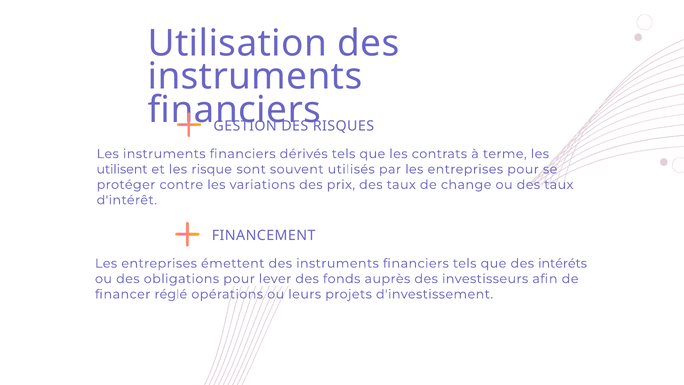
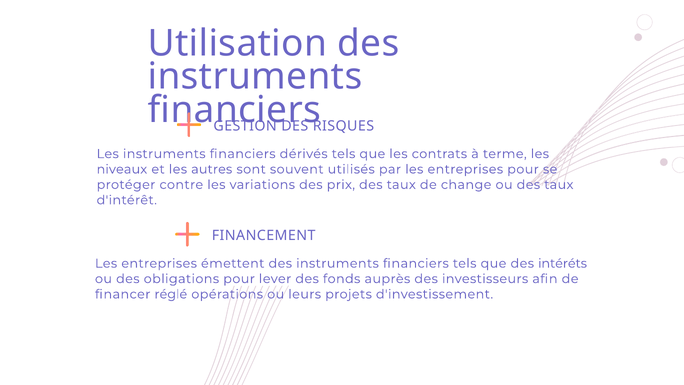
utilisent: utilisent -> niveaux
risque: risque -> autres
